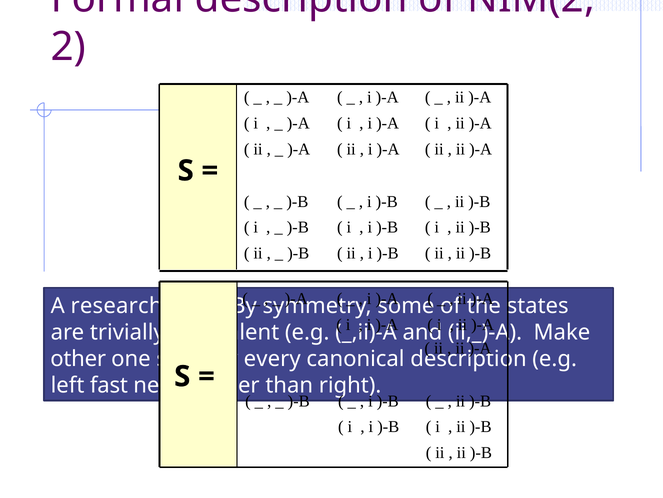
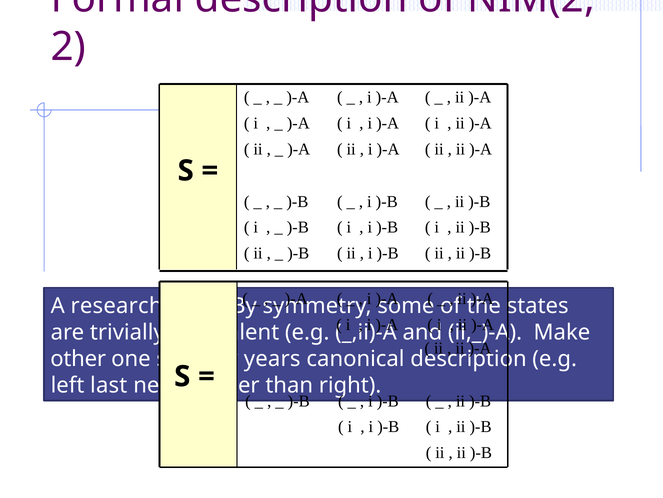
every: every -> years
fast: fast -> last
